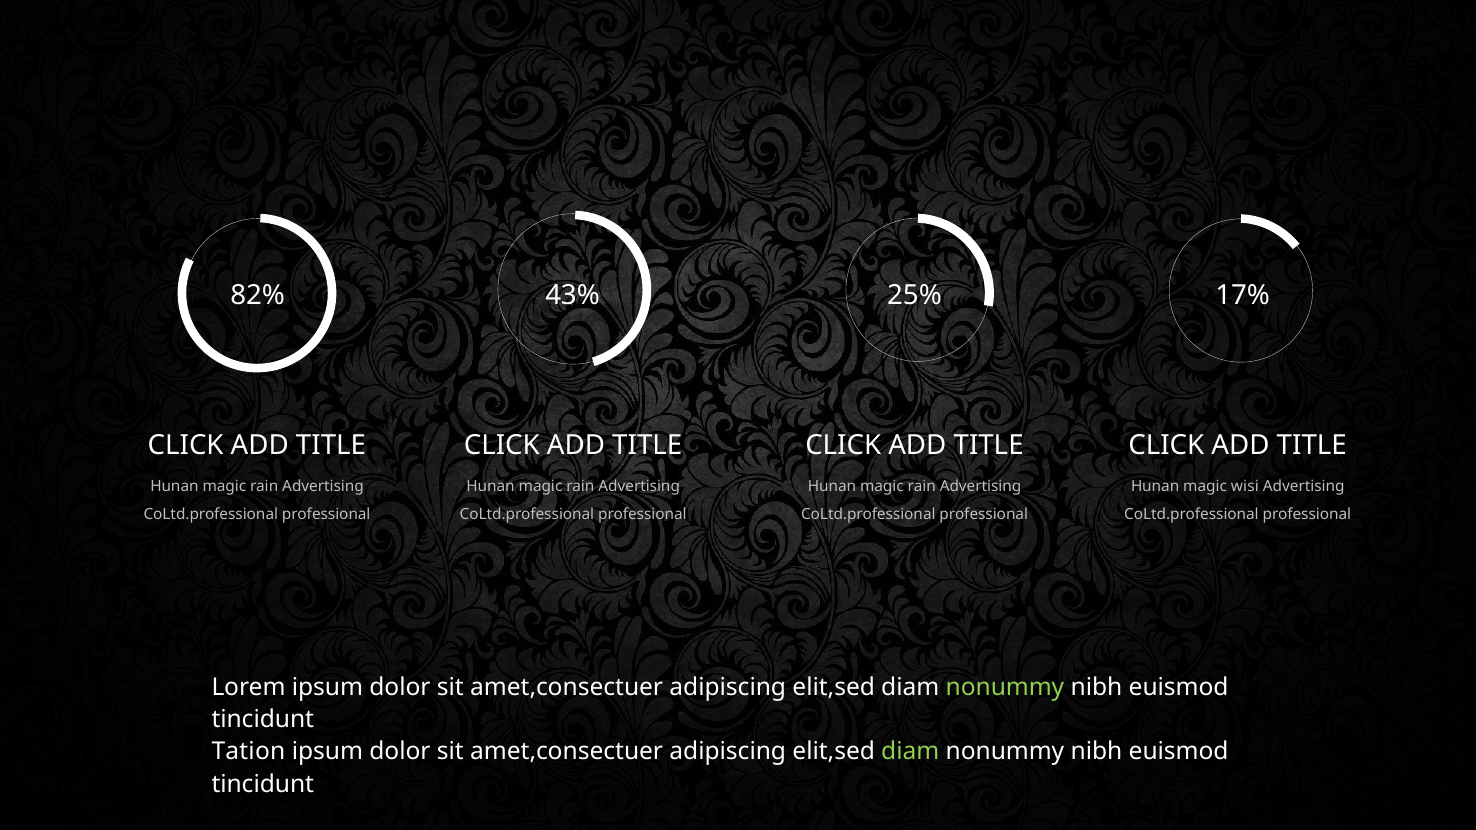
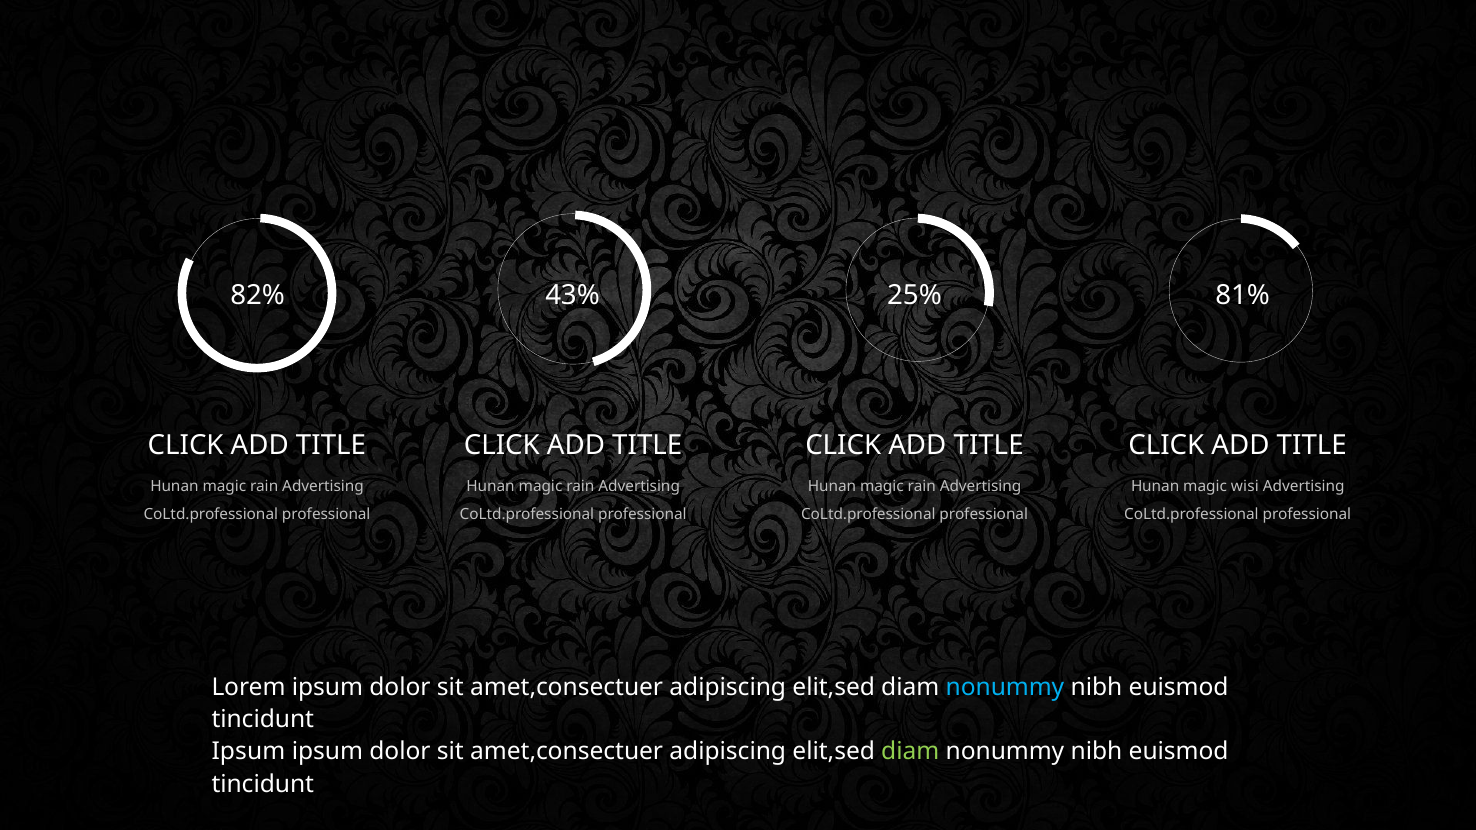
17%: 17% -> 81%
nonummy at (1005, 687) colour: light green -> light blue
Tation at (248, 752): Tation -> Ipsum
